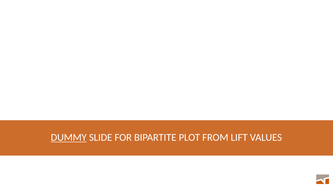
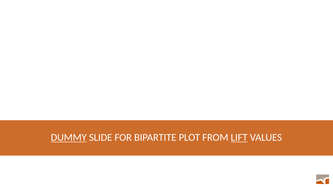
LIFT underline: none -> present
